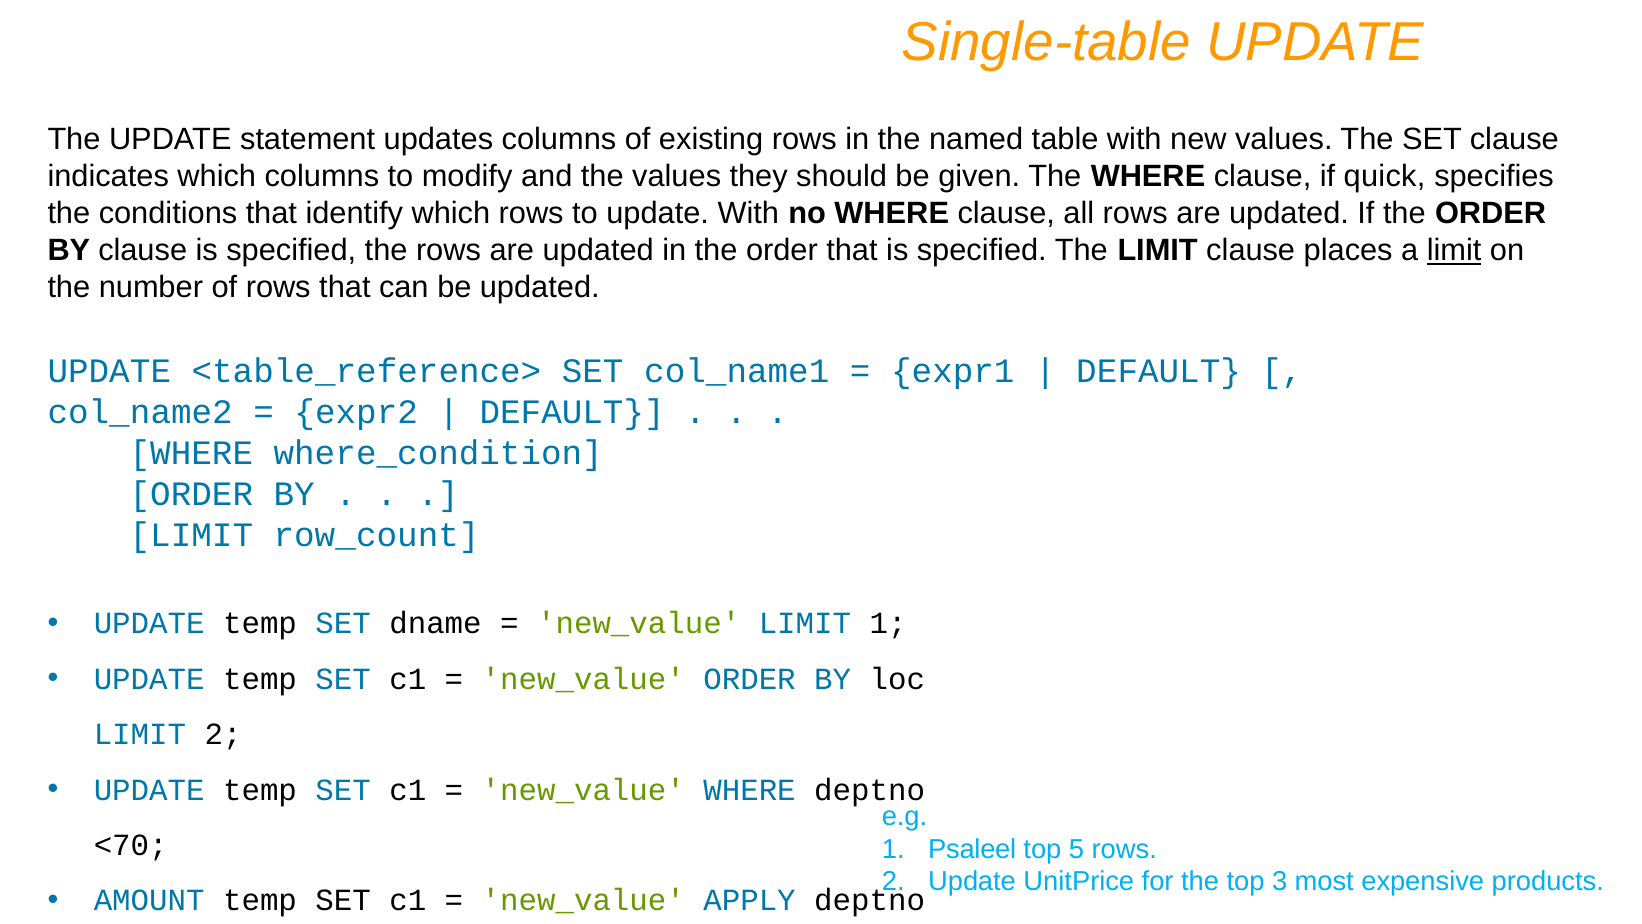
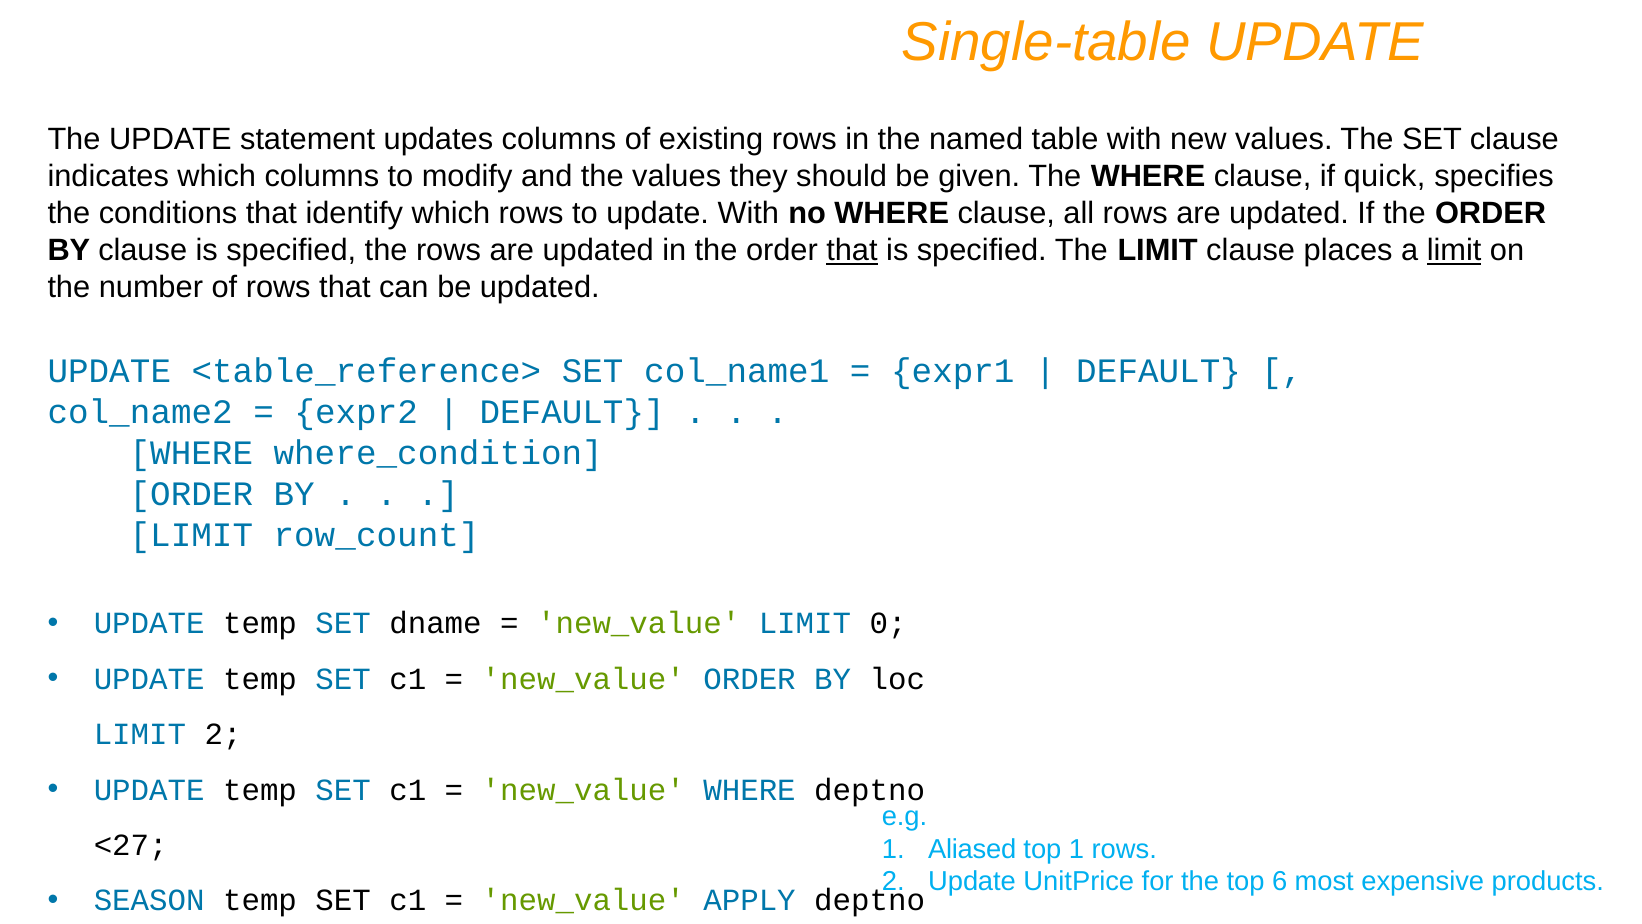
that at (852, 250) underline: none -> present
LIMIT 1: 1 -> 0
<70: <70 -> <27
Psaleel: Psaleel -> Aliased
top 5: 5 -> 1
3: 3 -> 6
AMOUNT: AMOUNT -> SEASON
